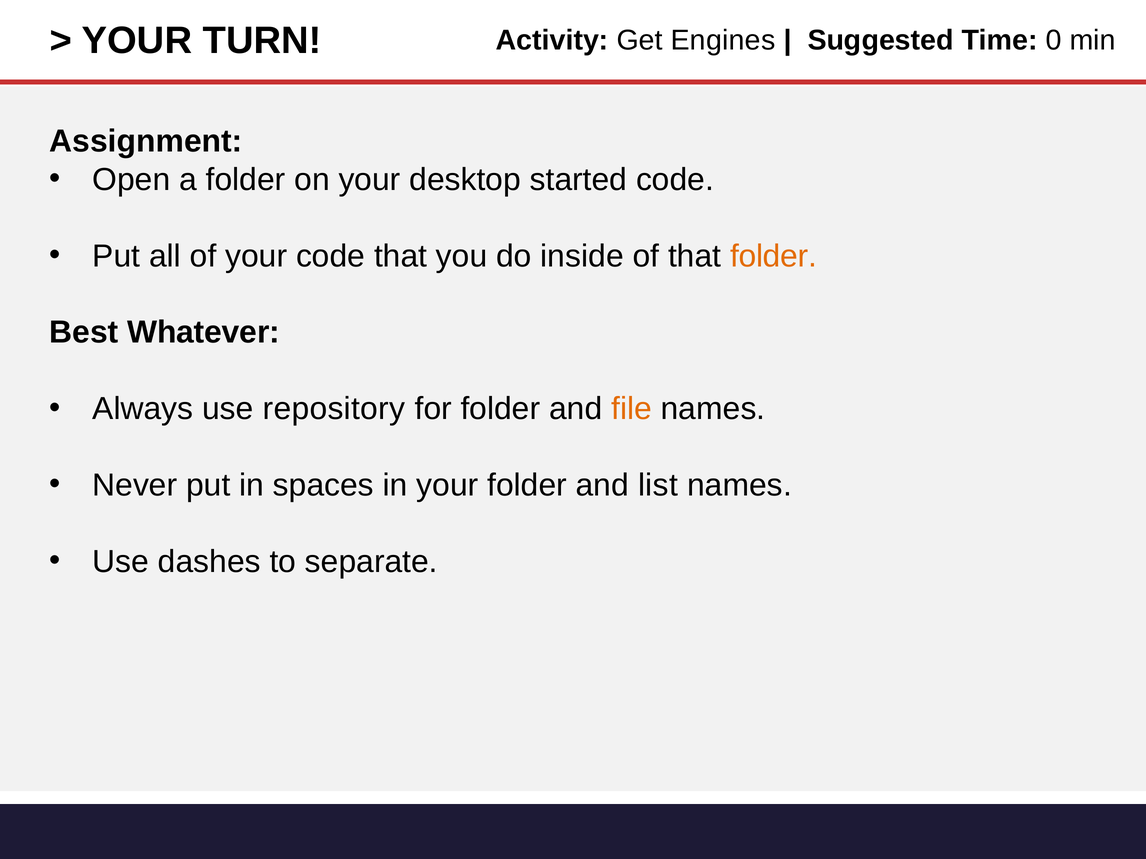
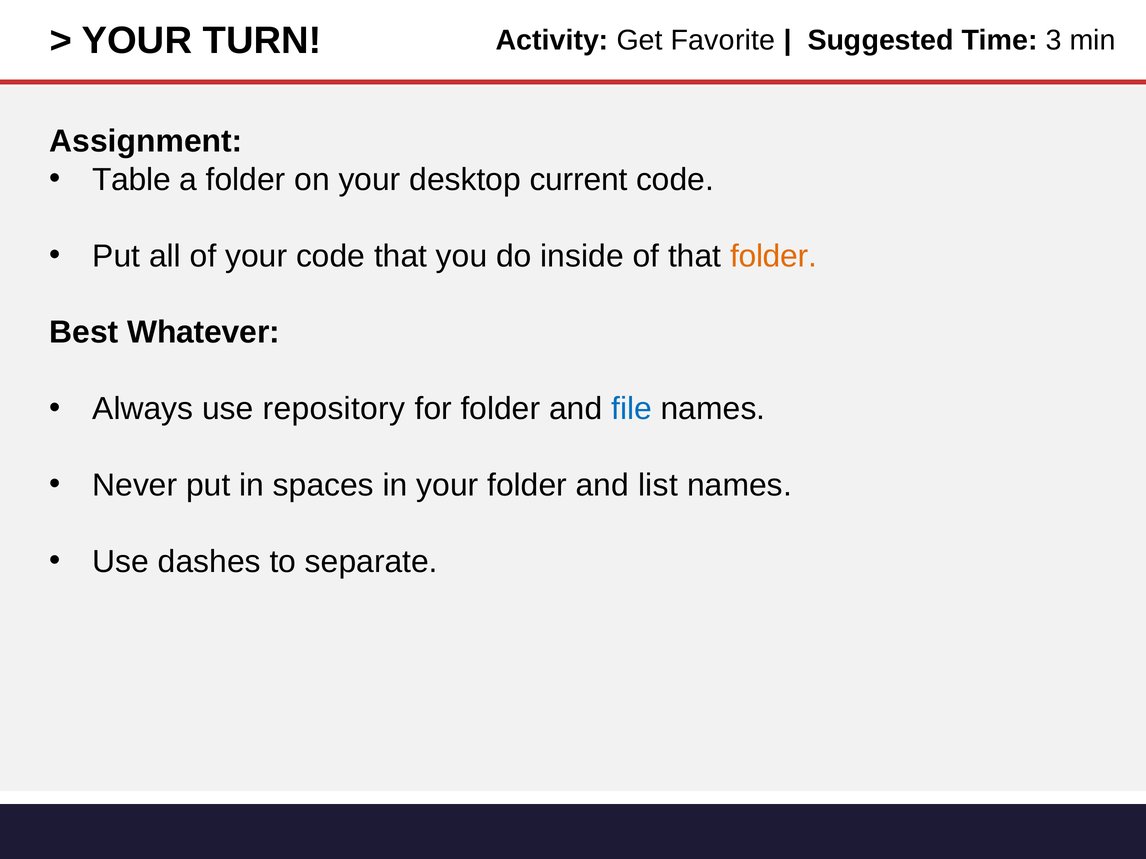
Engines: Engines -> Favorite
0: 0 -> 3
Open: Open -> Table
started: started -> current
file colour: orange -> blue
